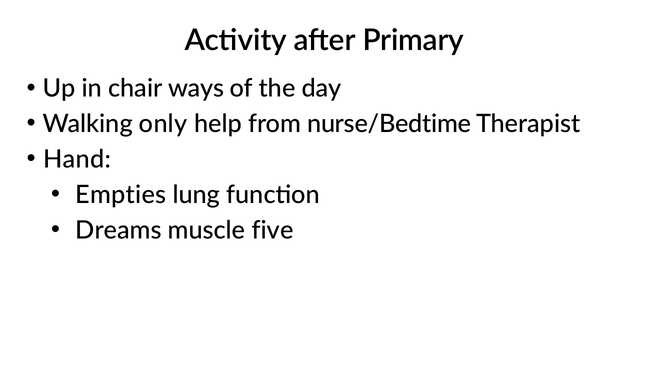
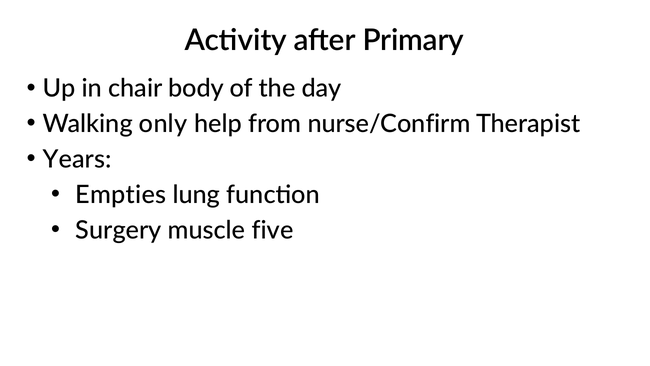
ways: ways -> body
nurse/Bedtime: nurse/Bedtime -> nurse/Confirm
Hand: Hand -> Years
Dreams: Dreams -> Surgery
